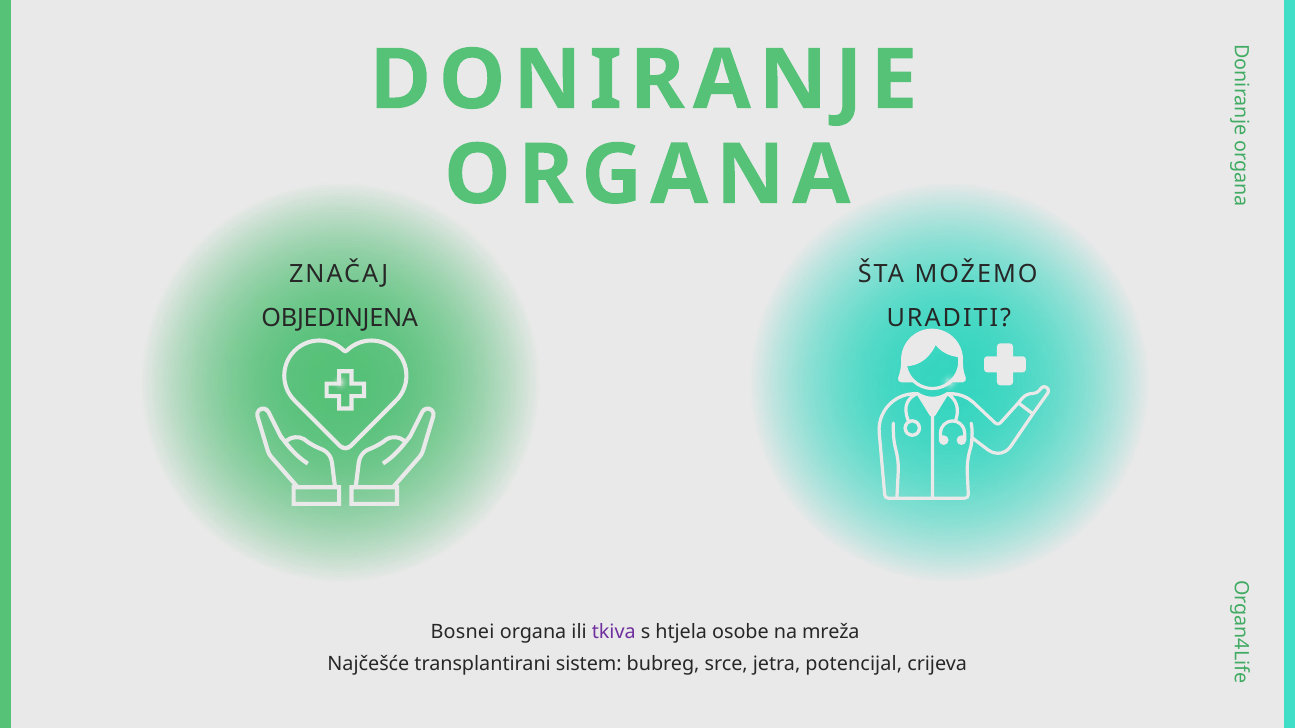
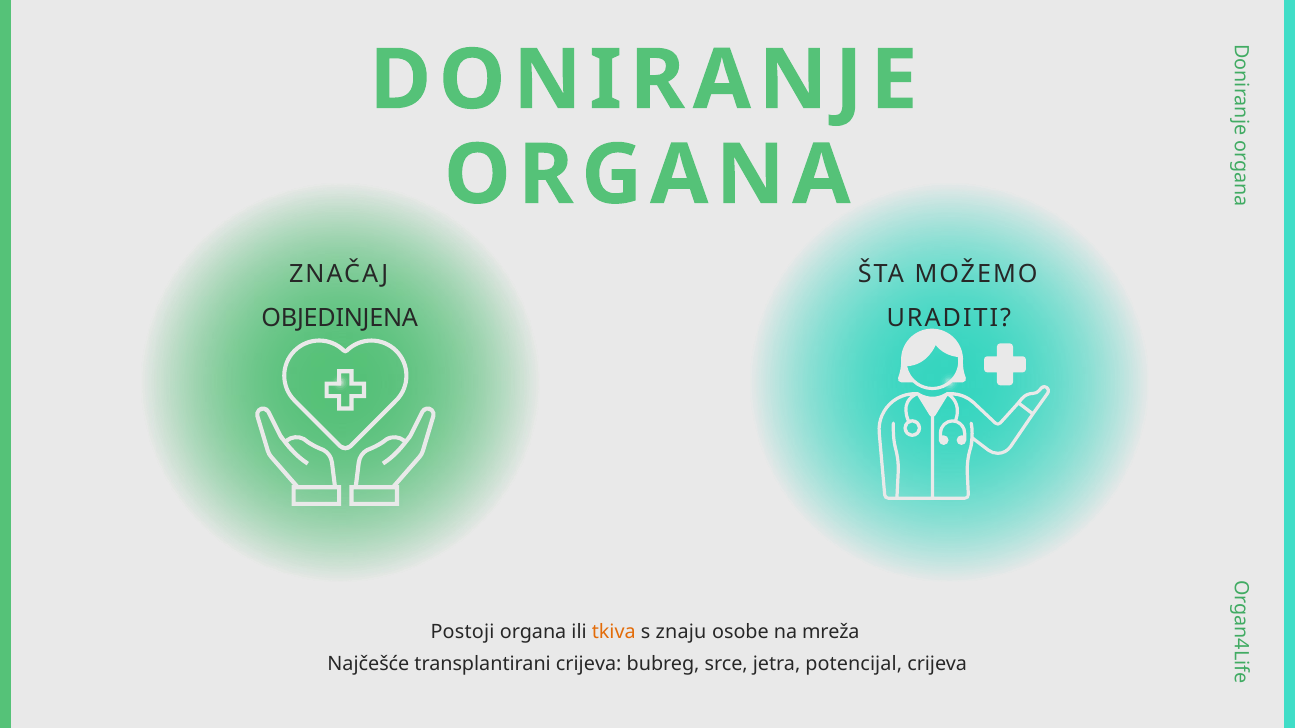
Bosnei: Bosnei -> Postoji
tkiva colour: purple -> orange
htjela: htjela -> znaju
transplantirani sistem: sistem -> crijeva
